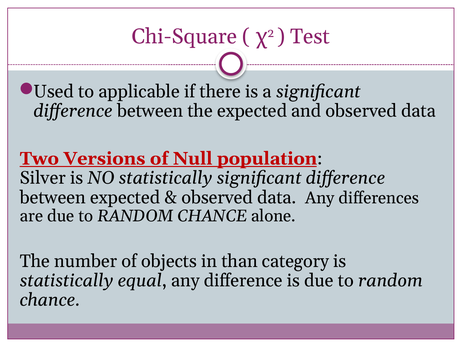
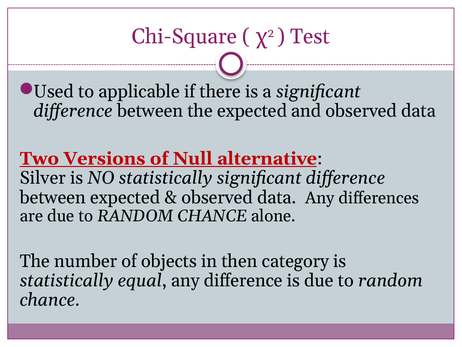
population: population -> alternative
than: than -> then
